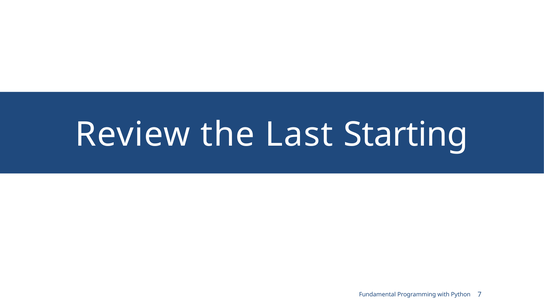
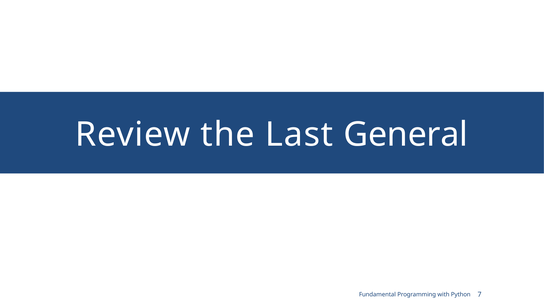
Starting: Starting -> General
